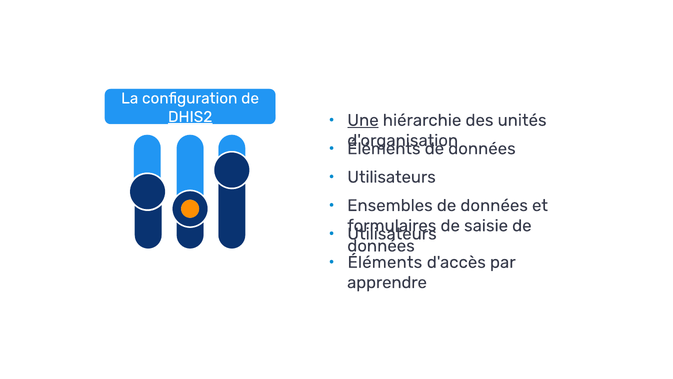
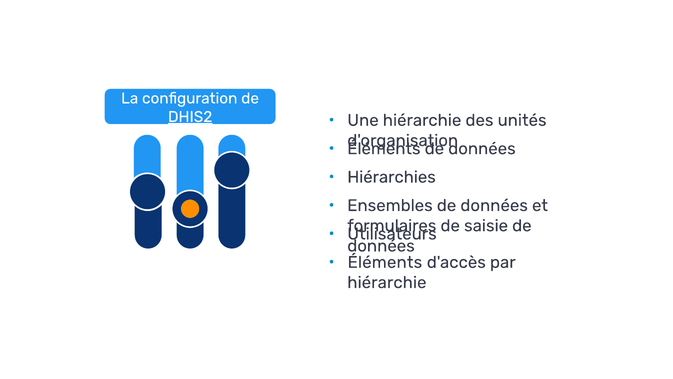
Une underline: present -> none
Utilisateurs at (392, 177): Utilisateurs -> Hiérarchies
apprendre at (387, 282): apprendre -> hiérarchie
